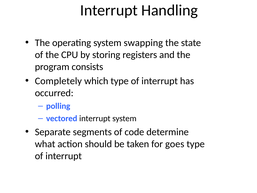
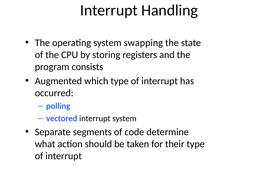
Completely: Completely -> Augmented
goes: goes -> their
